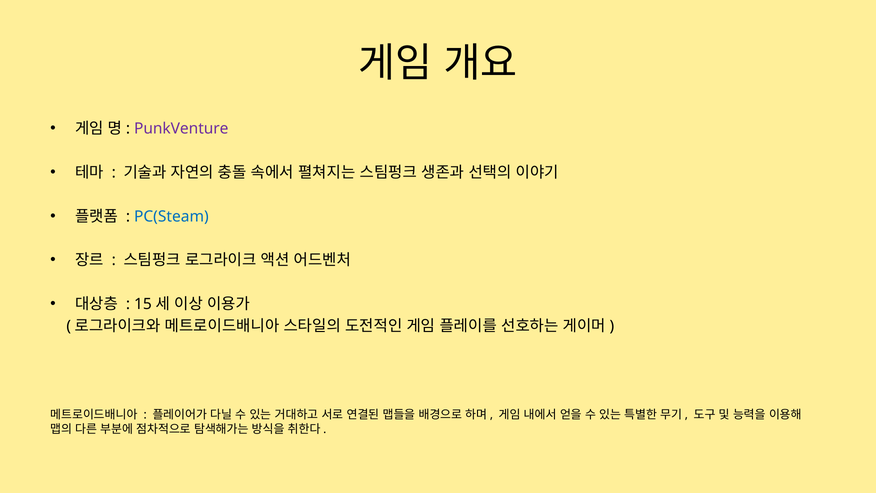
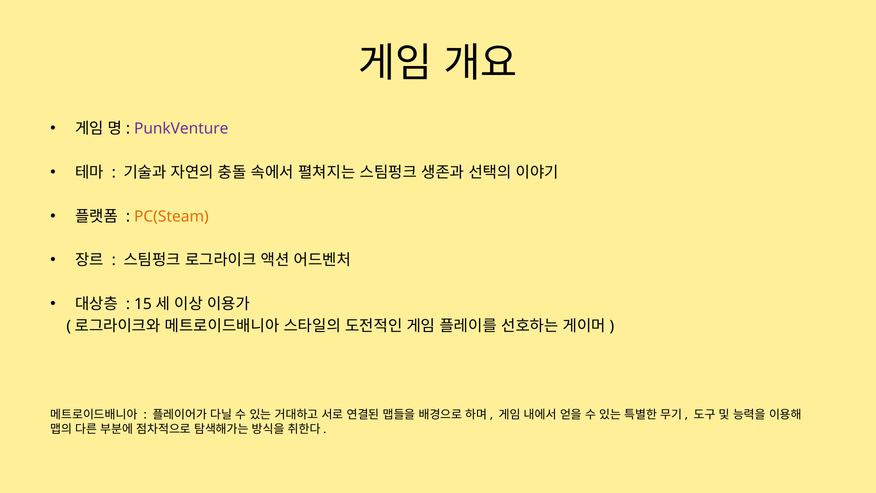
PC(Steam colour: blue -> orange
